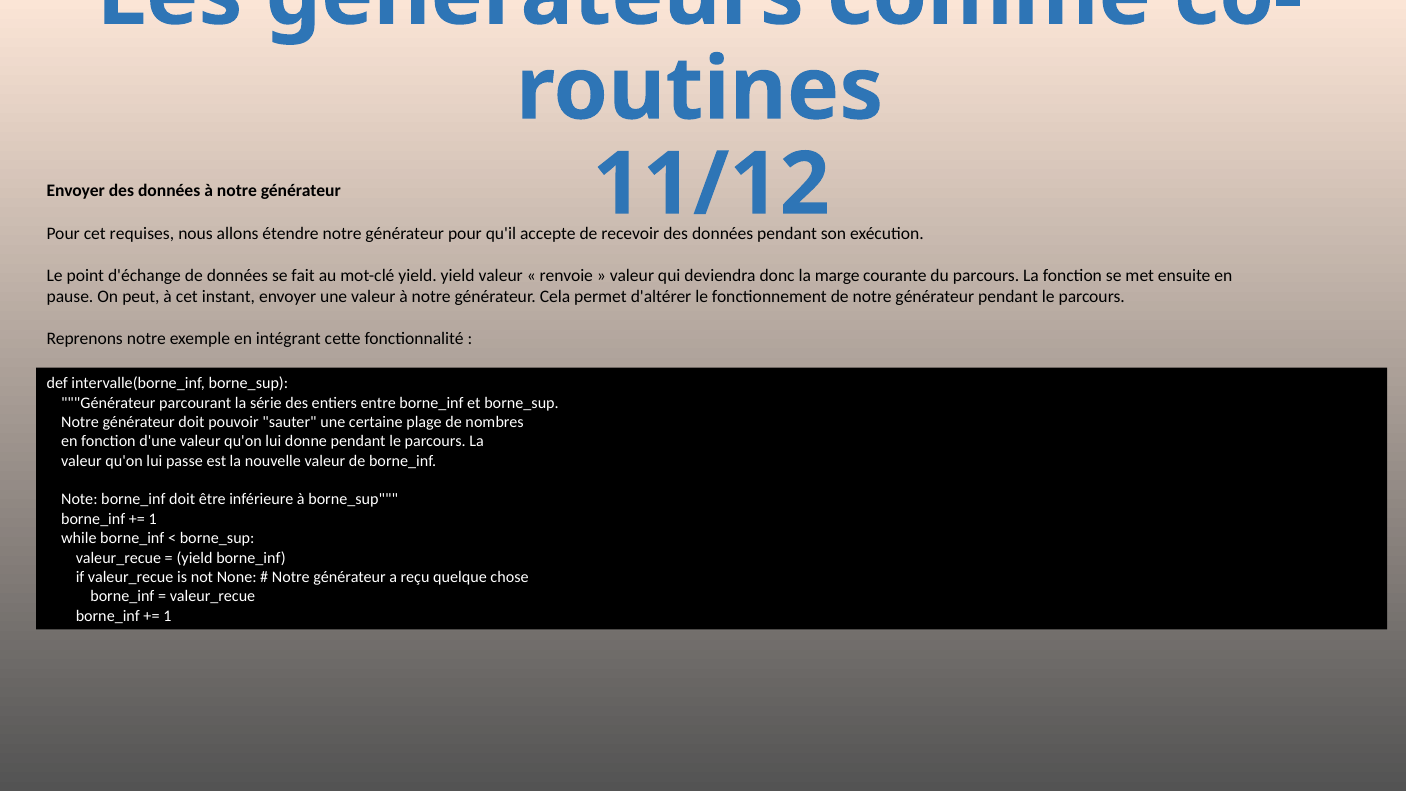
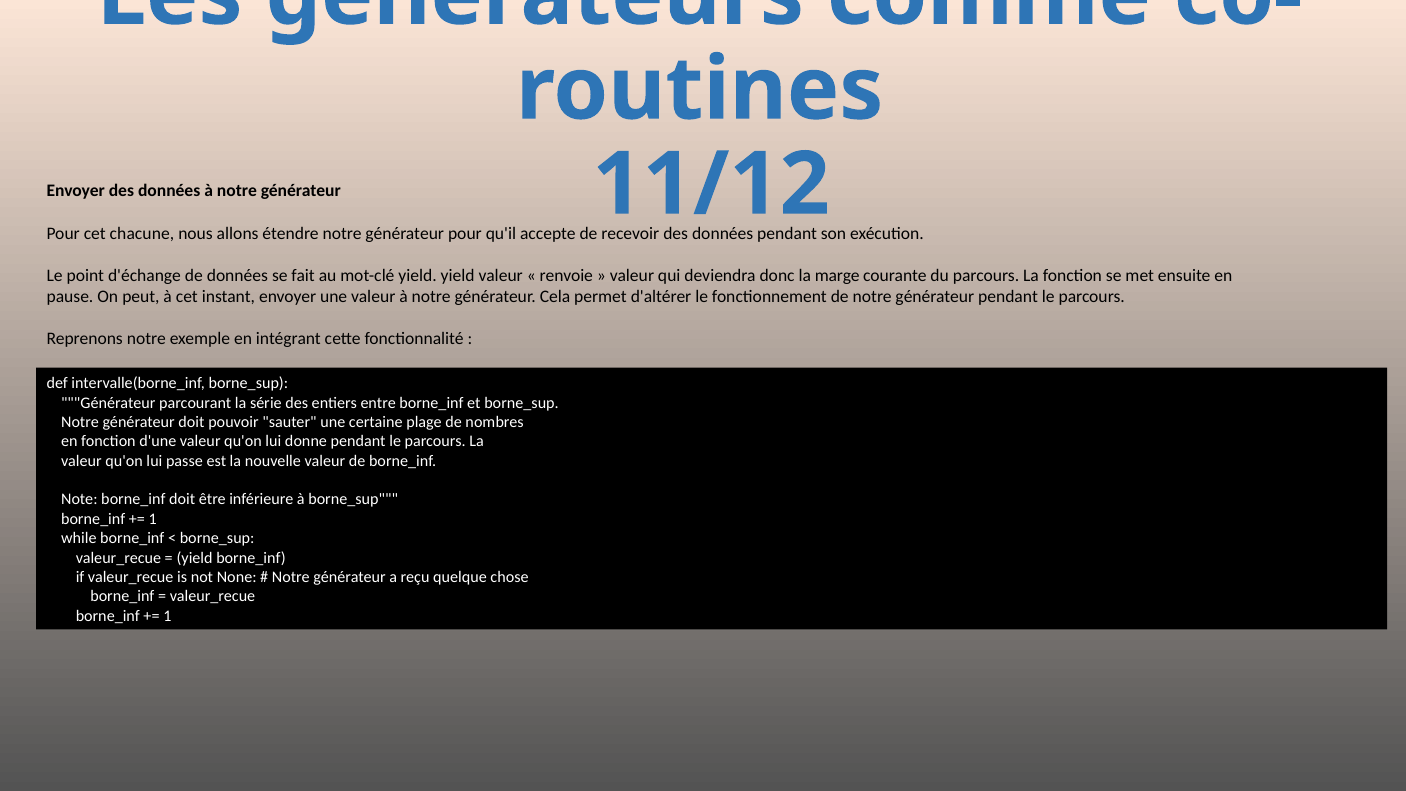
requises: requises -> chacune
